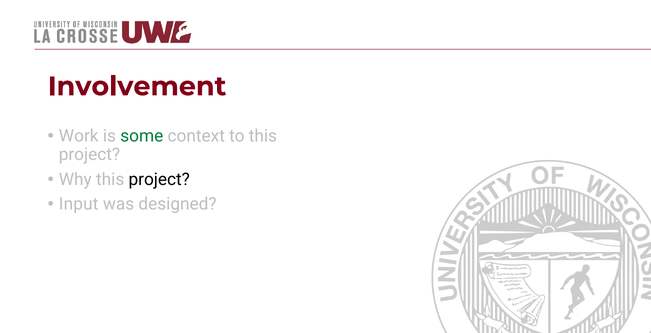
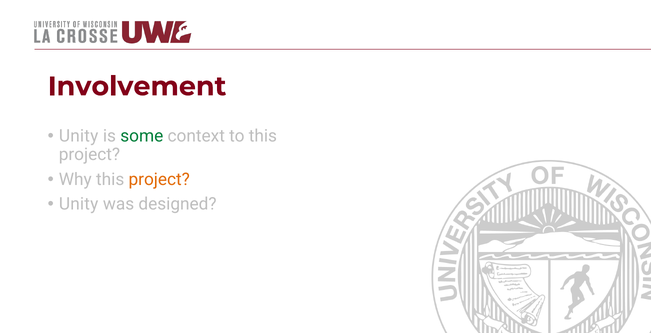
Work at (79, 136): Work -> Unity
project at (159, 179) colour: black -> orange
Input at (79, 204): Input -> Unity
